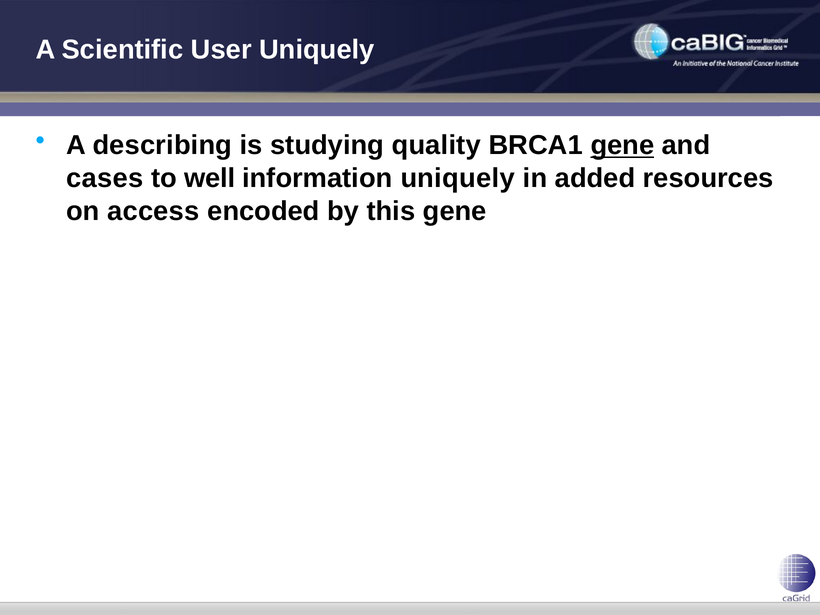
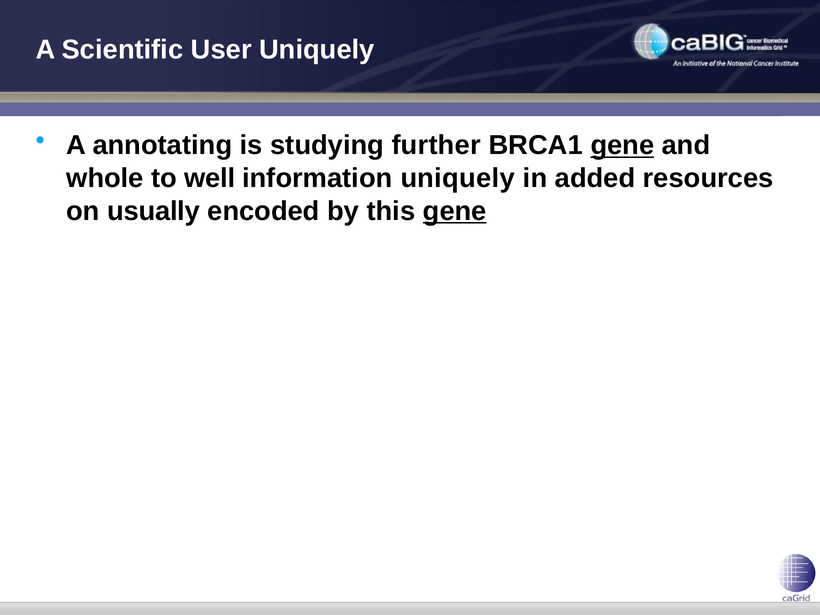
describing: describing -> annotating
quality: quality -> further
cases: cases -> whole
access: access -> usually
gene at (455, 211) underline: none -> present
